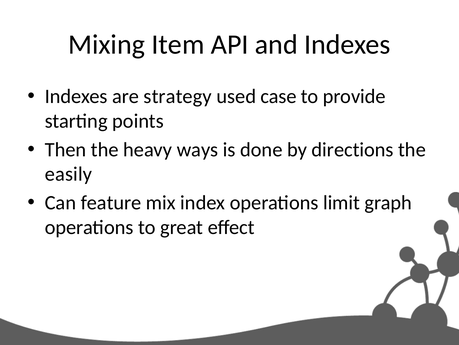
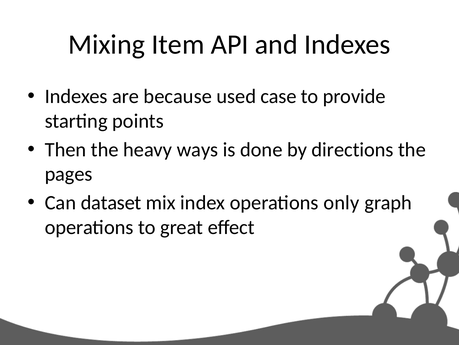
strategy: strategy -> because
easily: easily -> pages
feature: feature -> dataset
limit: limit -> only
